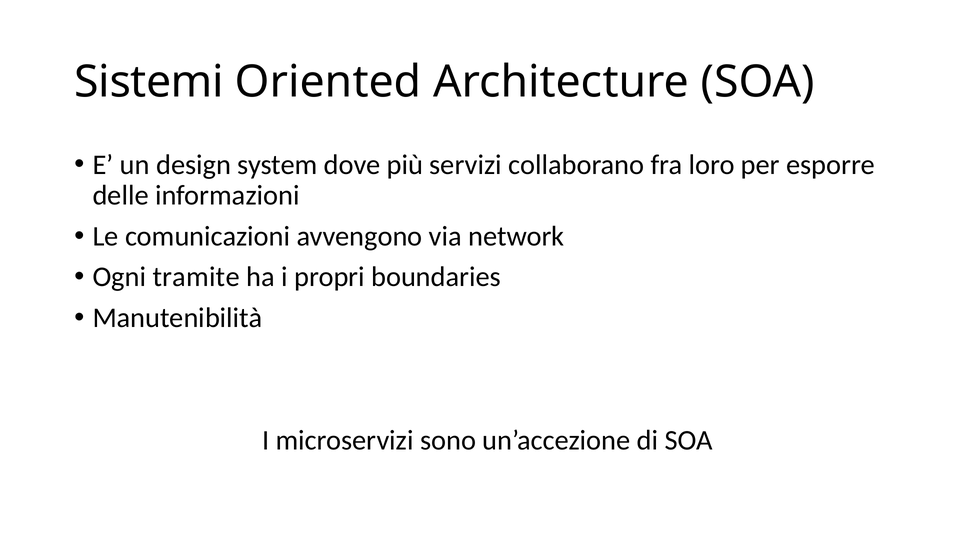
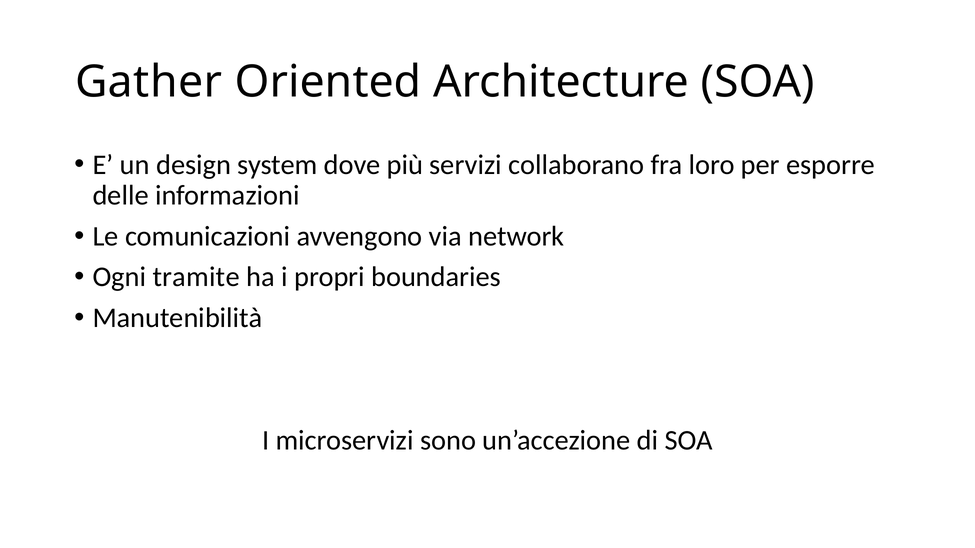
Sistemi: Sistemi -> Gather
